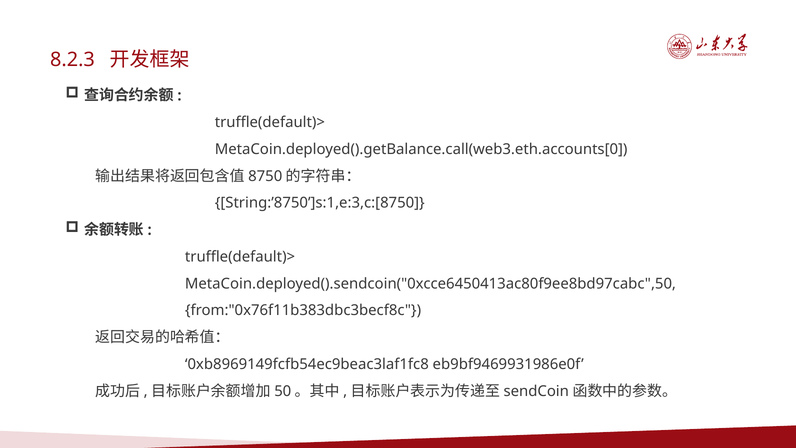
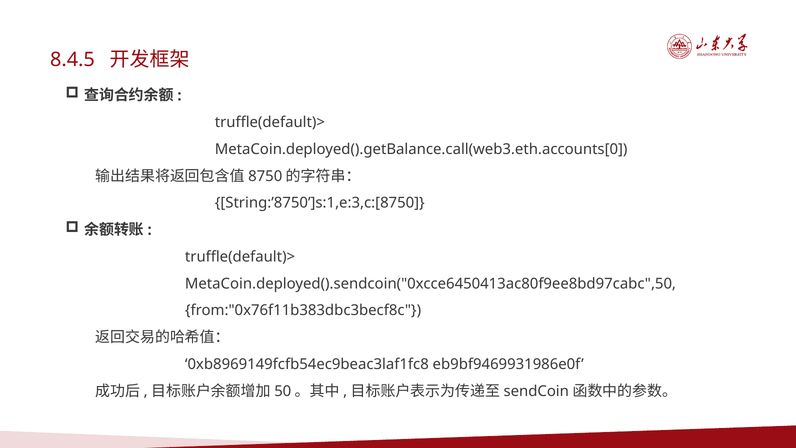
8.2.3: 8.2.3 -> 8.4.5
